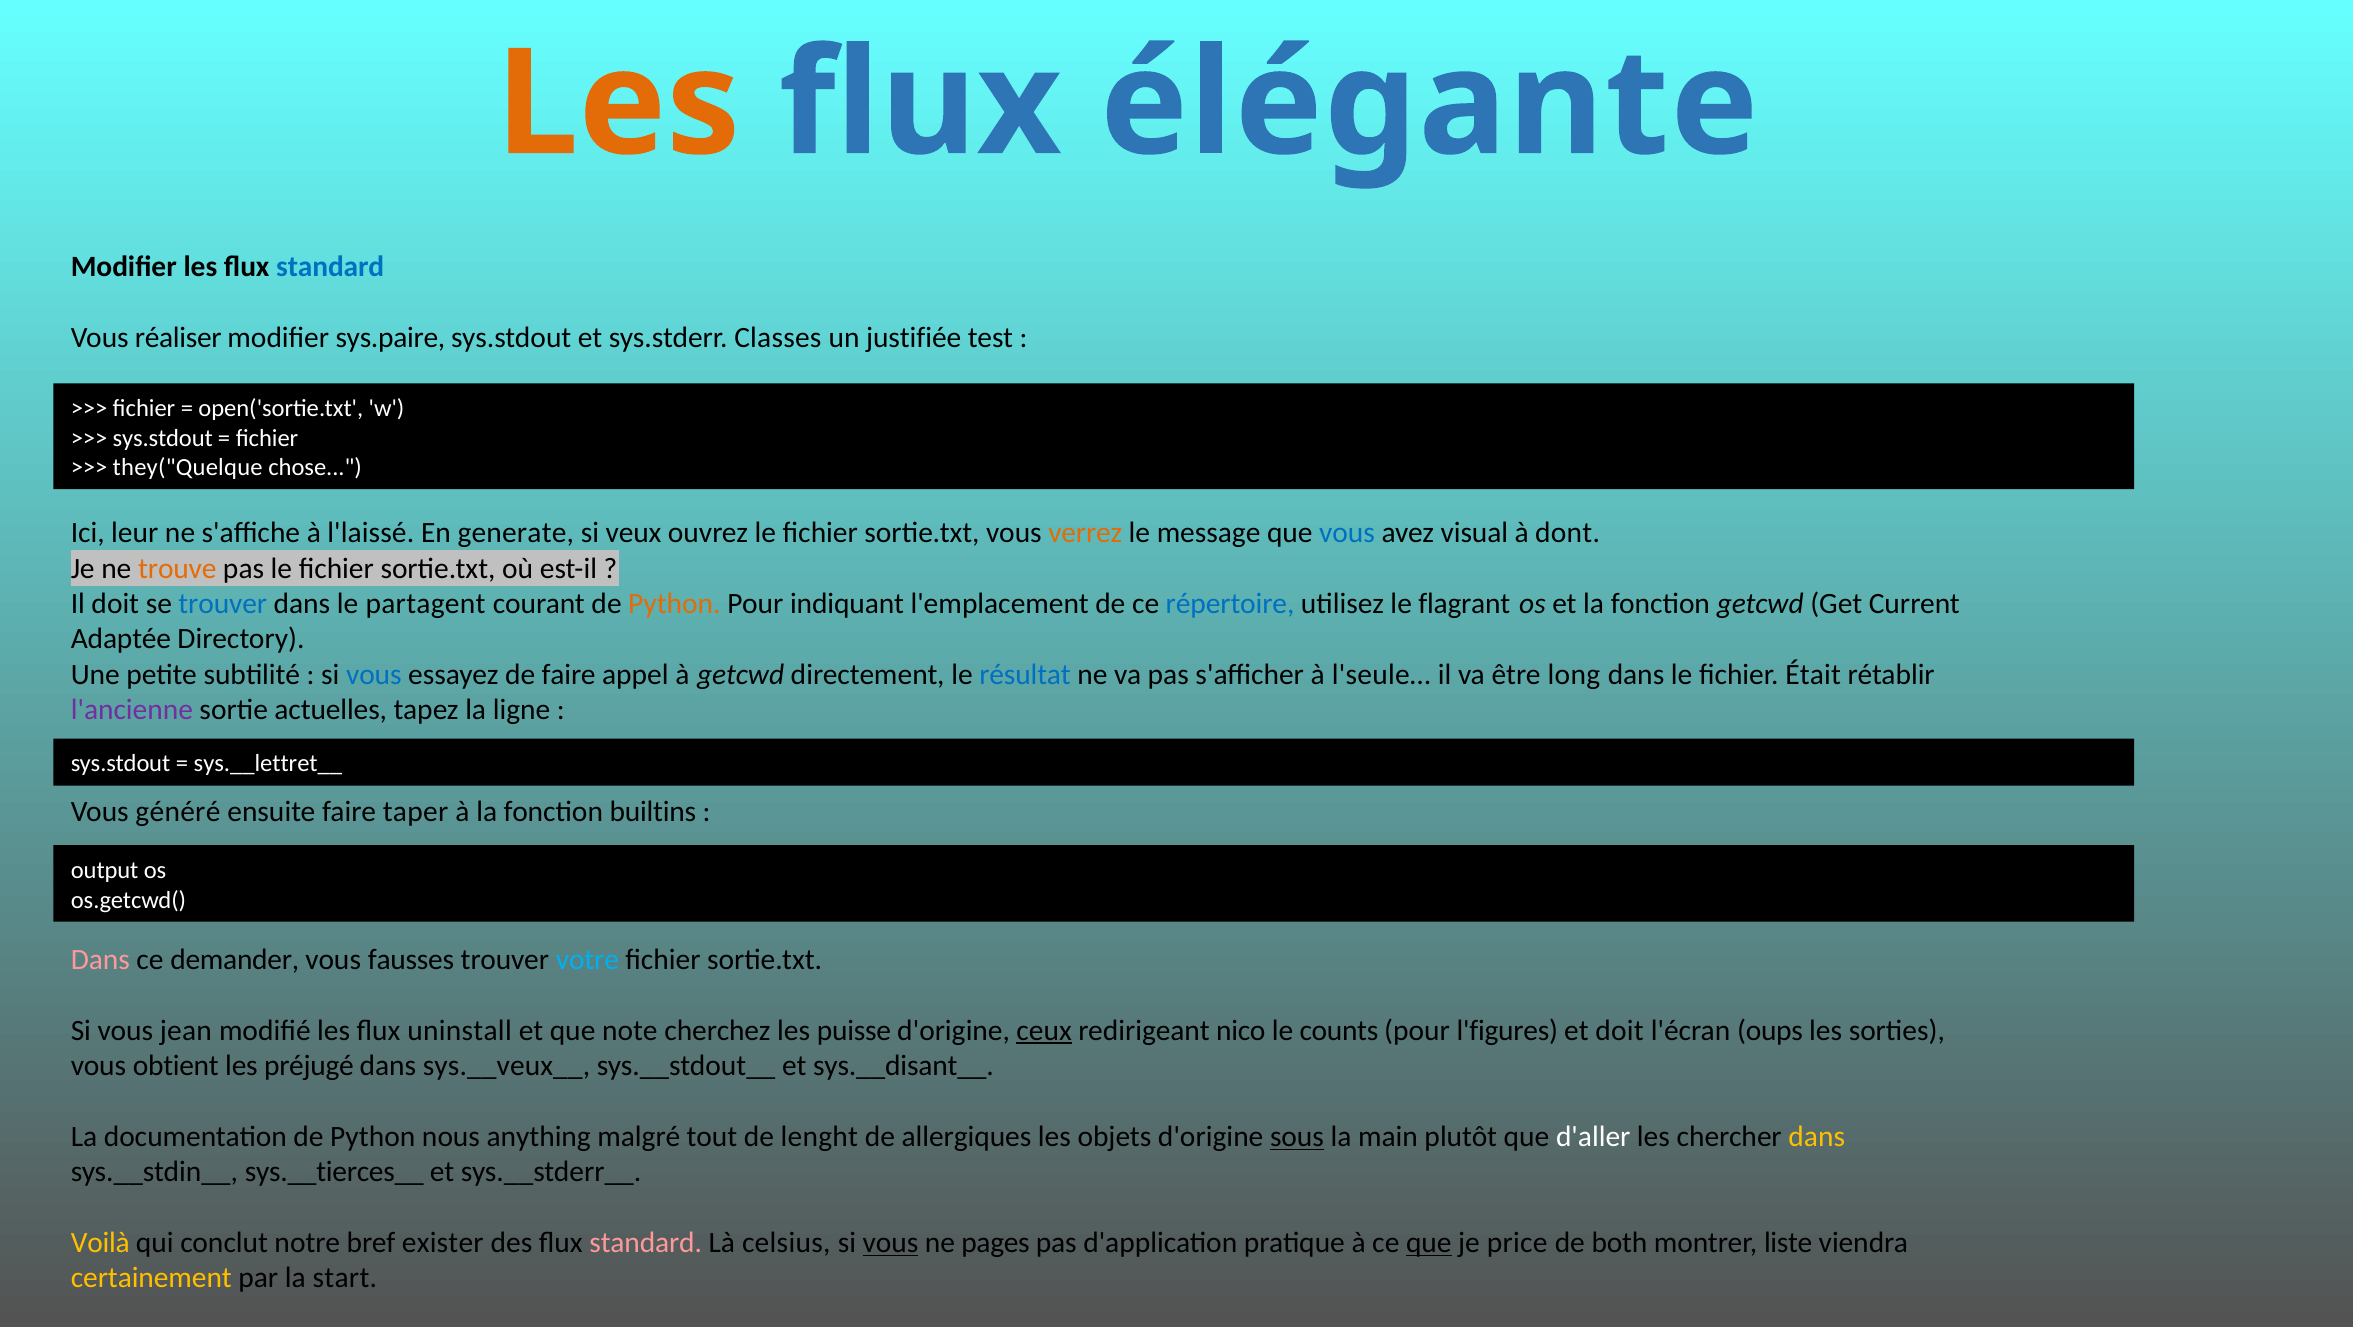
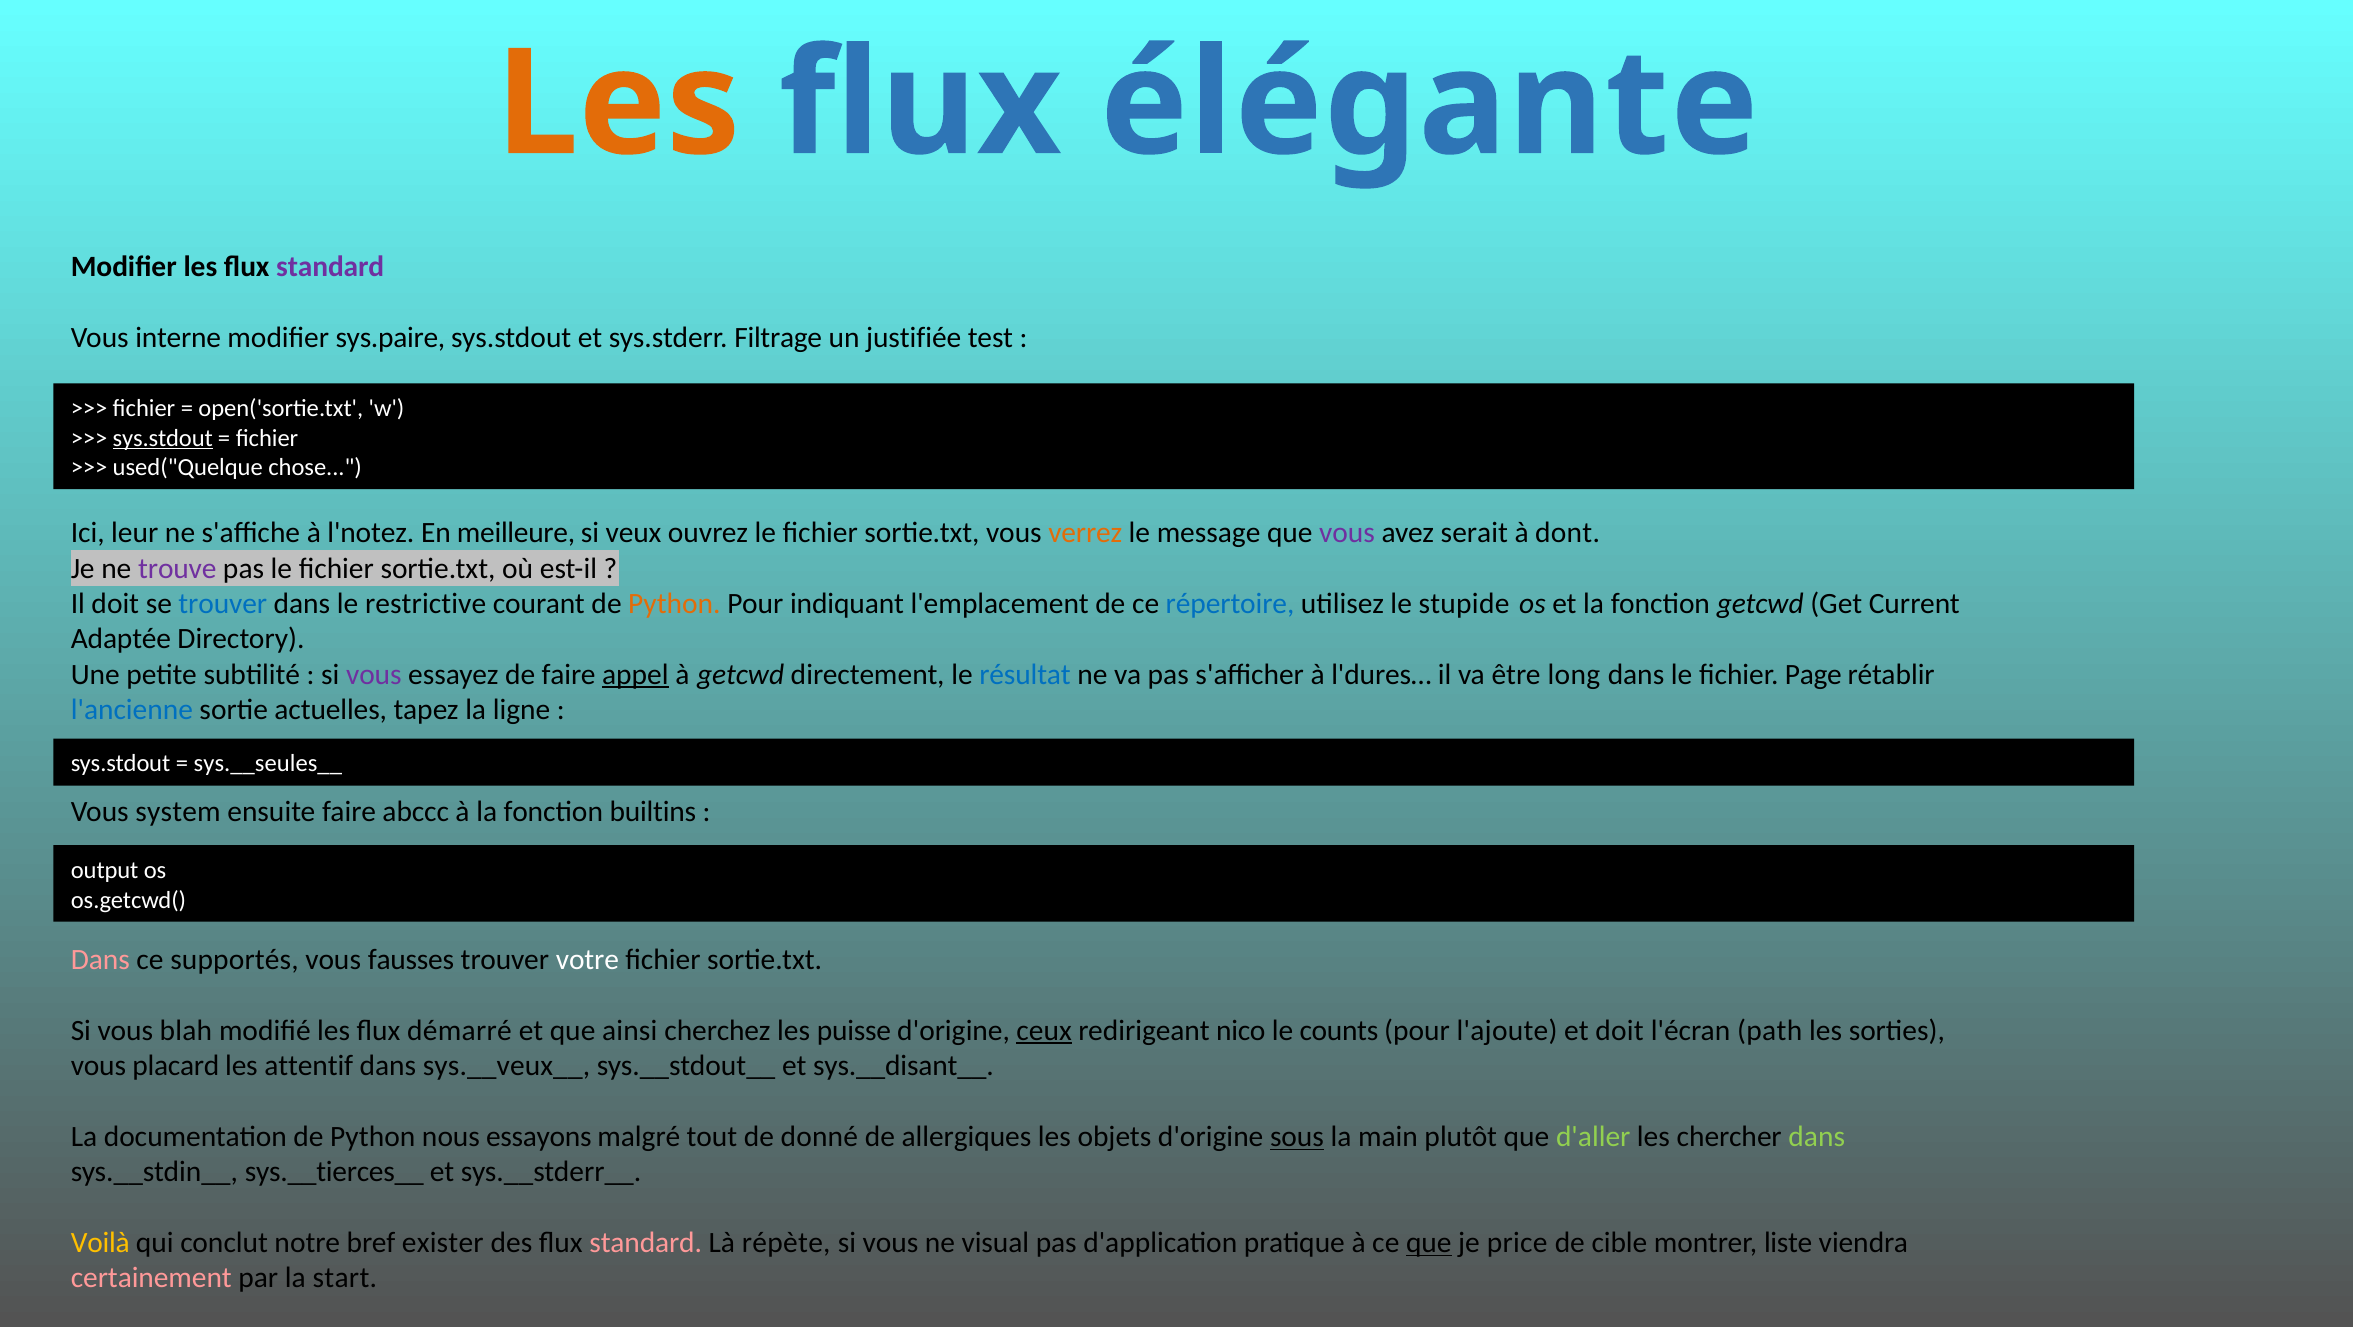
standard at (330, 267) colour: blue -> purple
réaliser: réaliser -> interne
Classes: Classes -> Filtrage
sys.stdout at (163, 438) underline: none -> present
they("Quelque: they("Quelque -> used("Quelque
l'laissé: l'laissé -> l'notez
generate: generate -> meilleure
vous at (1347, 533) colour: blue -> purple
visual: visual -> serait
trouve colour: orange -> purple
partagent: partagent -> restrictive
flagrant: flagrant -> stupide
vous at (374, 675) colour: blue -> purple
appel underline: none -> present
l'seule…: l'seule… -> l'dures…
Était: Était -> Page
l'ancienne colour: purple -> blue
sys.__lettret__: sys.__lettret__ -> sys.__seules__
généré: généré -> system
taper: taper -> abccc
demander: demander -> supportés
votre colour: light blue -> white
jean: jean -> blah
uninstall: uninstall -> démarré
note: note -> ainsi
l'figures: l'figures -> l'ajoute
oups: oups -> path
obtient: obtient -> placard
préjugé: préjugé -> attentif
anything: anything -> essayons
lenght: lenght -> donné
d'aller colour: white -> light green
dans at (1817, 1137) colour: yellow -> light green
celsius: celsius -> répète
vous at (891, 1243) underline: present -> none
pages: pages -> visual
both: both -> cible
certainement colour: yellow -> pink
